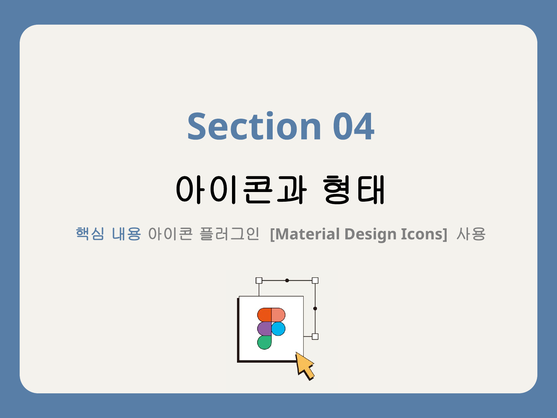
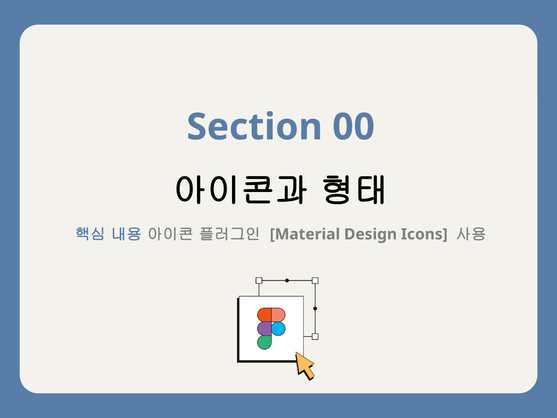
04: 04 -> 00
